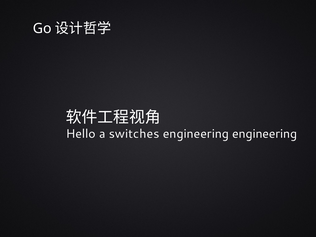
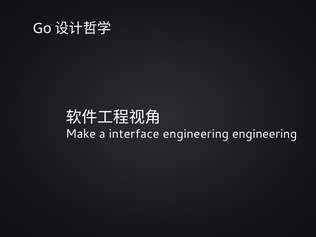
Hello: Hello -> Make
switches: switches -> interface
